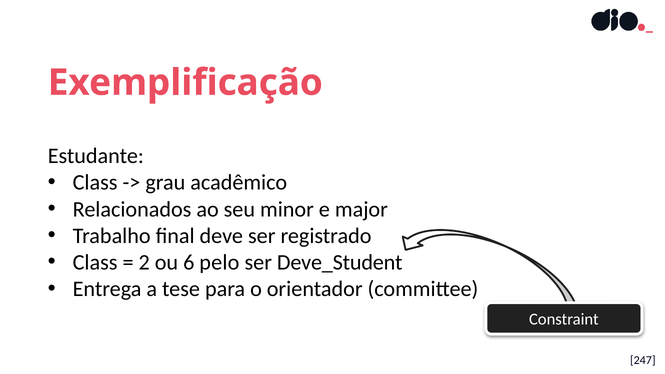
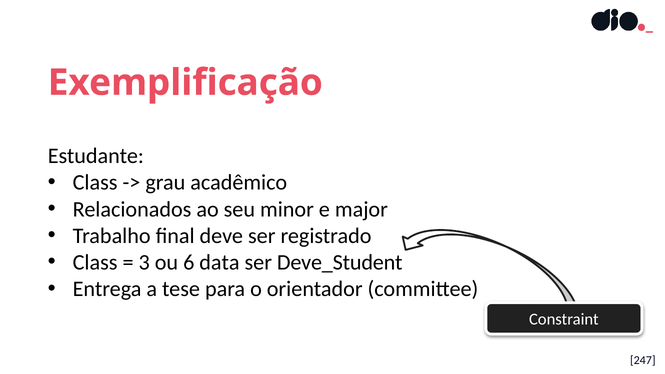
2: 2 -> 3
pelo: pelo -> data
